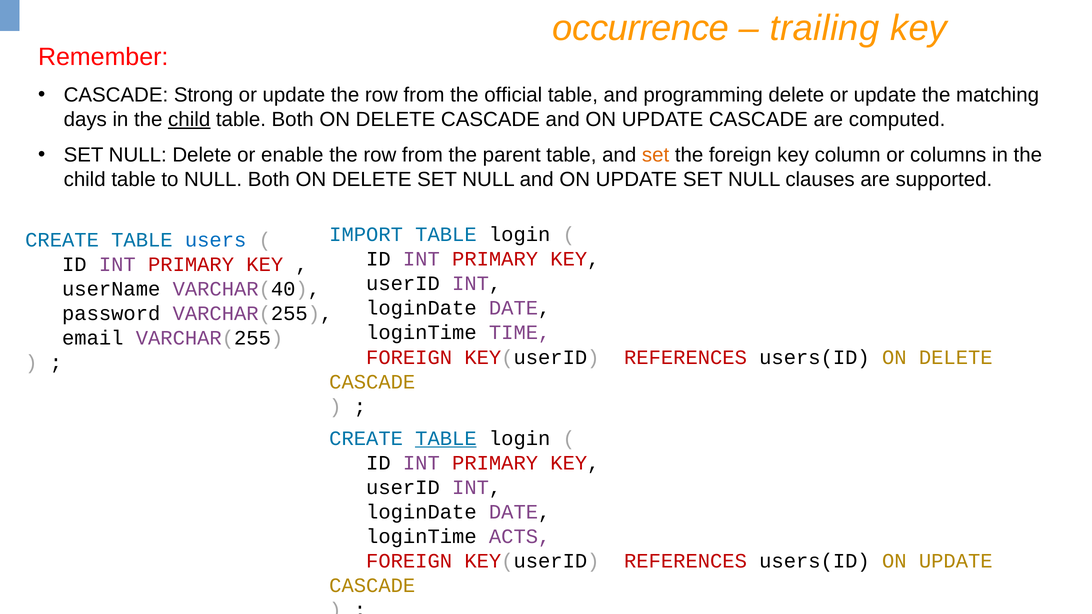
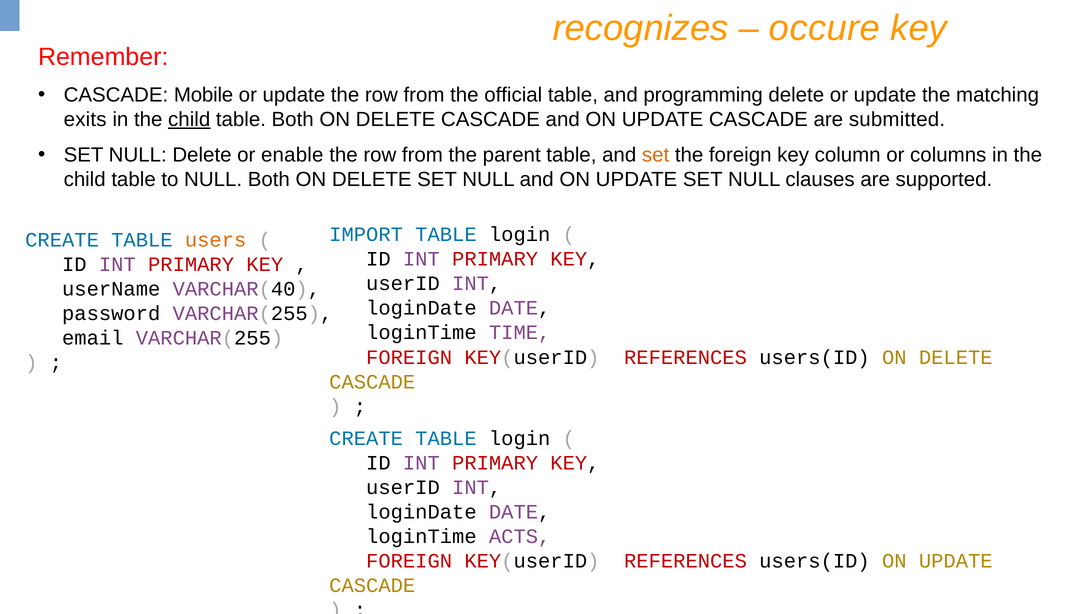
occurrence: occurrence -> recognizes
trailing: trailing -> occure
Strong: Strong -> Mobile
days: days -> exits
computed: computed -> submitted
users colour: blue -> orange
TABLE at (446, 438) underline: present -> none
